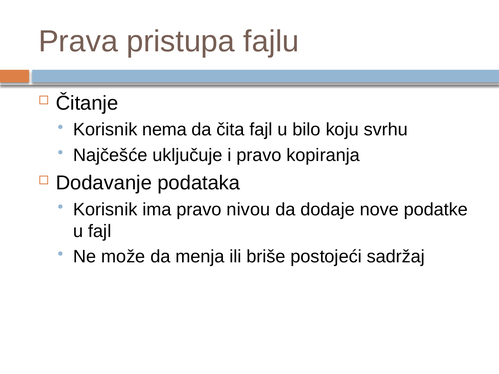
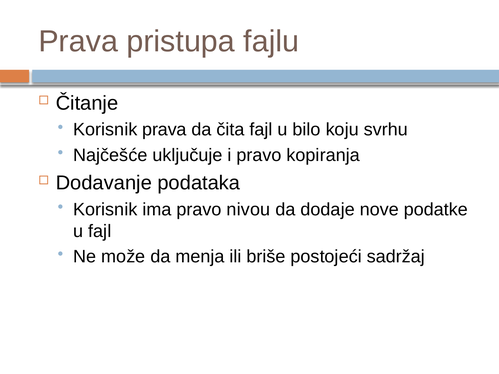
Korisnik nema: nema -> prava
